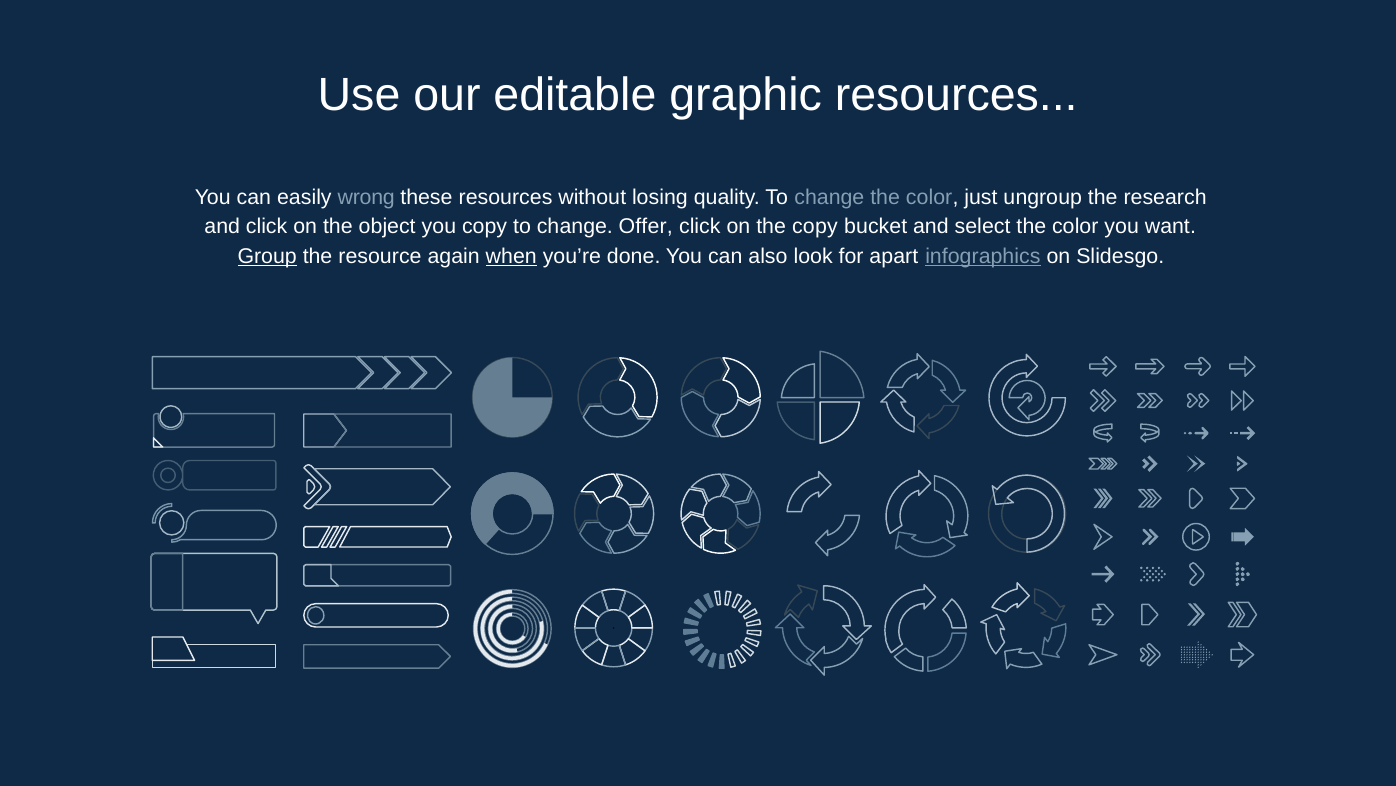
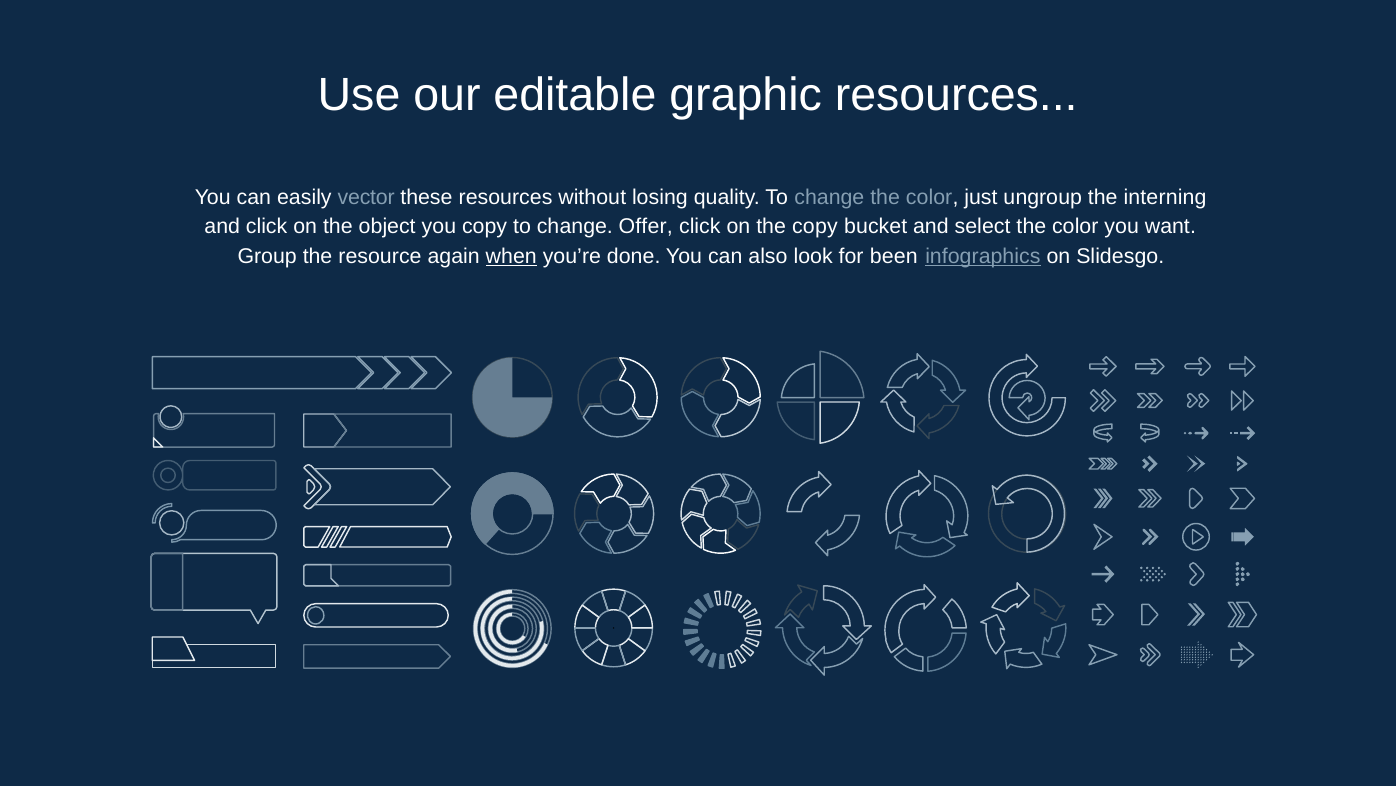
wrong: wrong -> vector
research: research -> interning
Group underline: present -> none
apart: apart -> been
